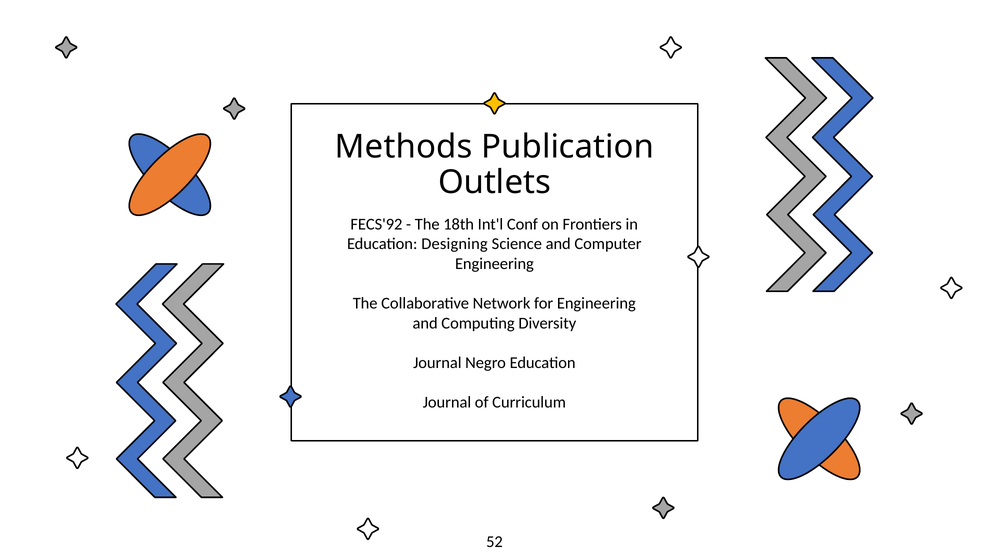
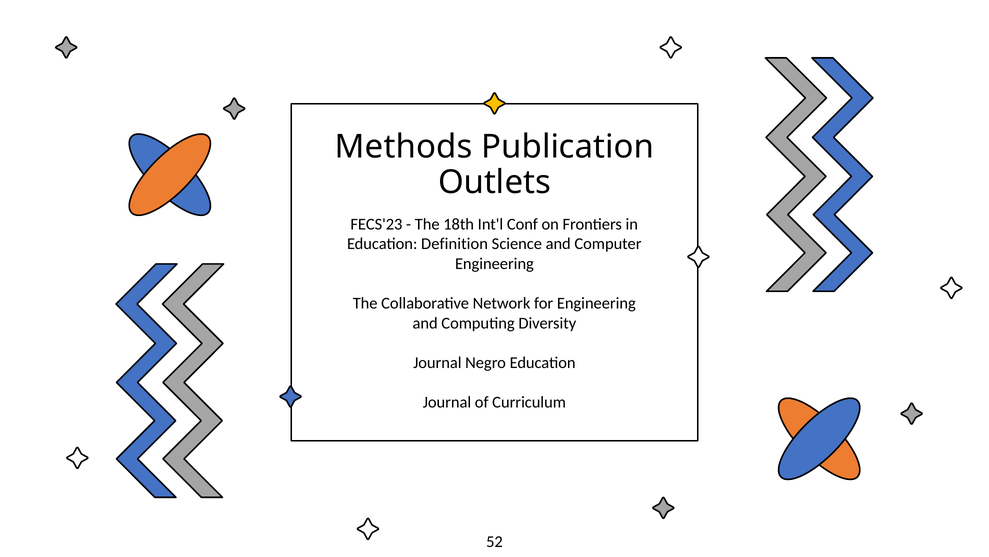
FECS'92: FECS'92 -> FECS'23
Designing: Designing -> Definition
